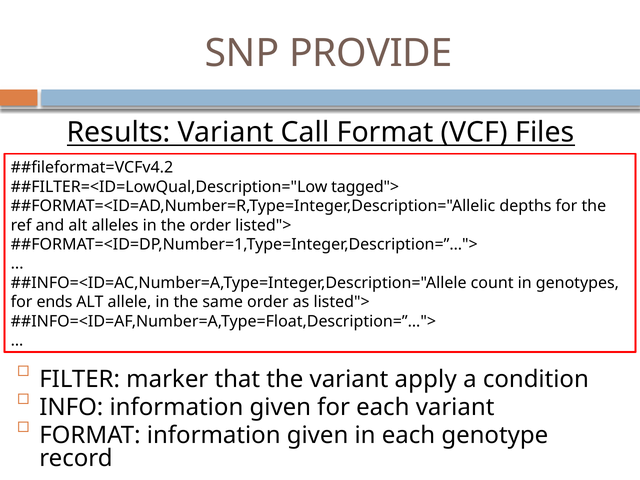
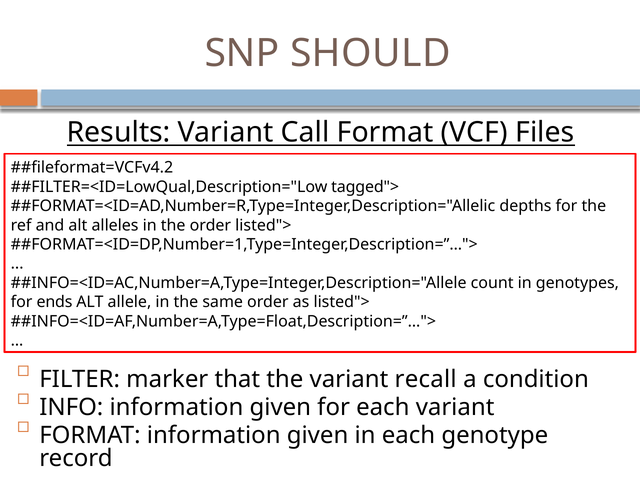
PROVIDE: PROVIDE -> SHOULD
apply: apply -> recall
